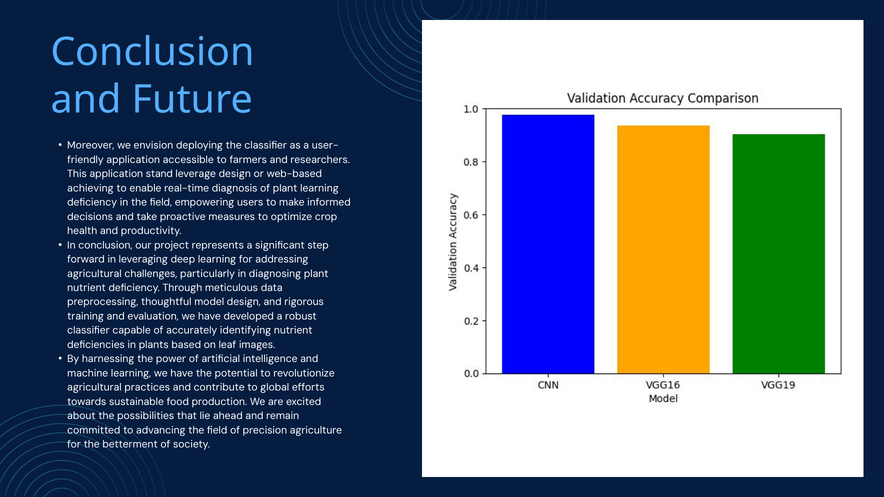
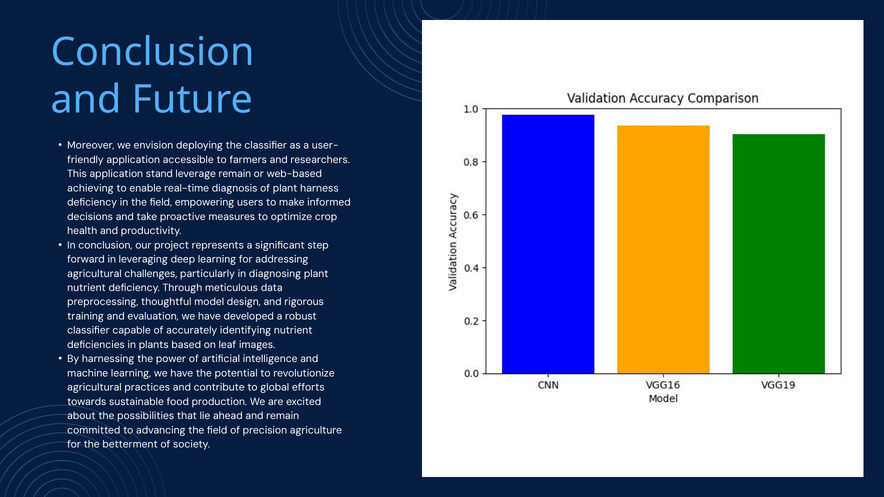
leverage design: design -> remain
plant learning: learning -> harness
